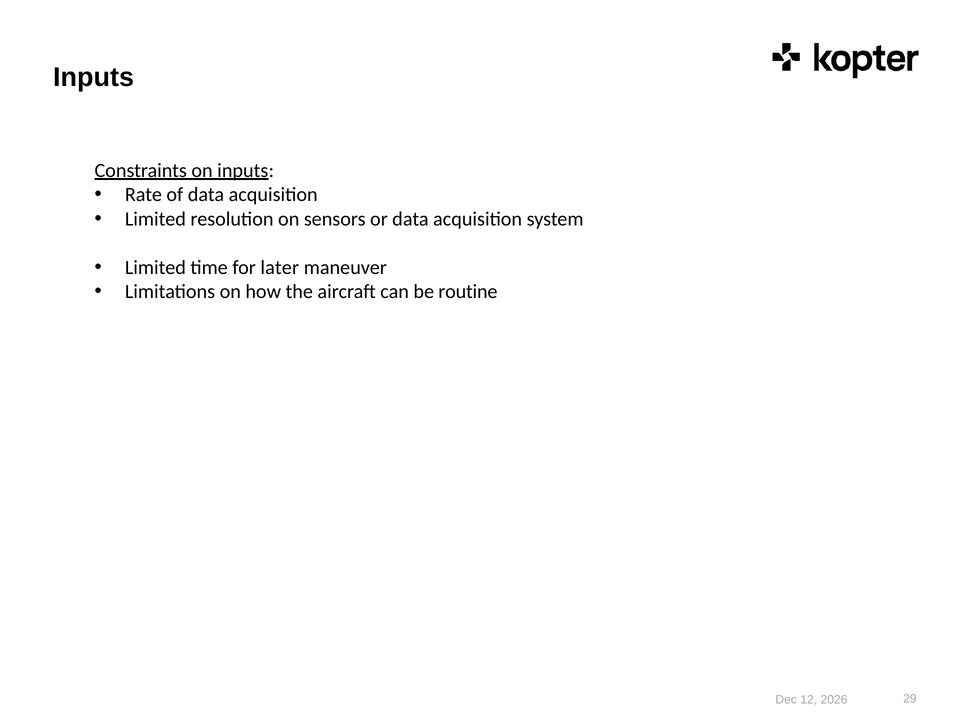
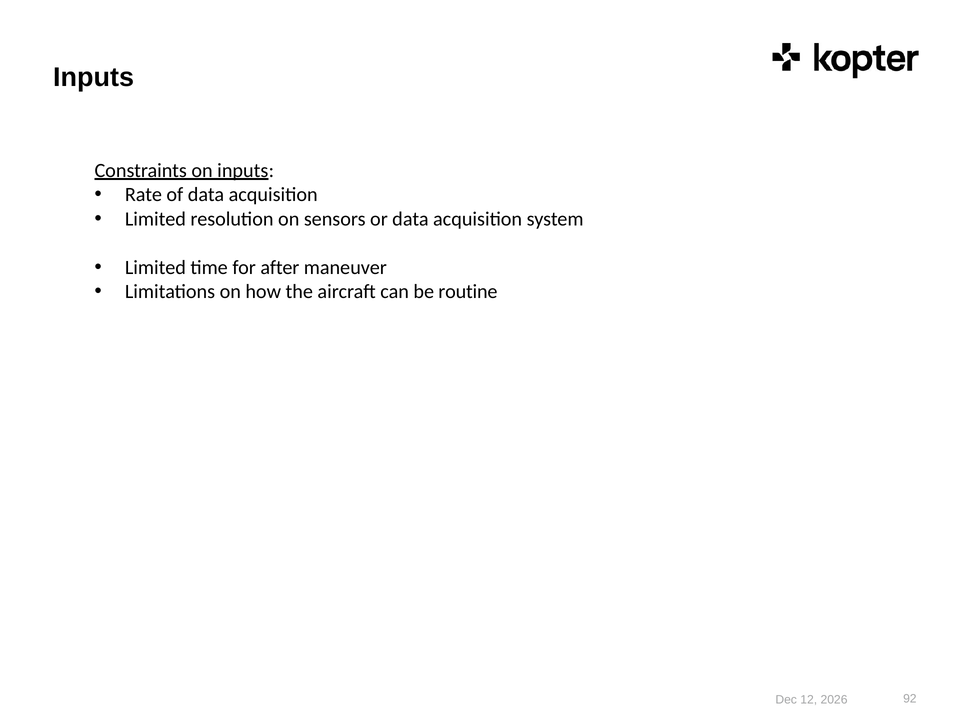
later: later -> after
29: 29 -> 92
